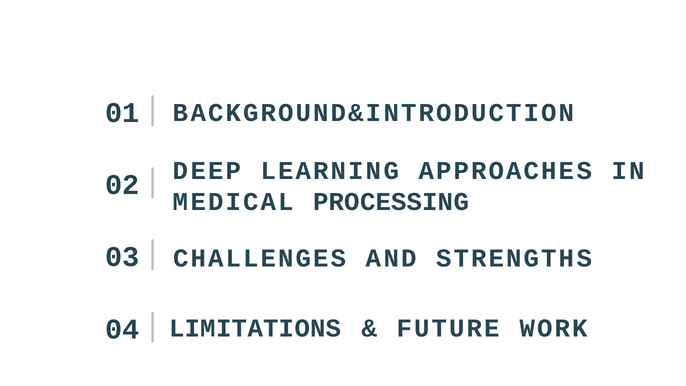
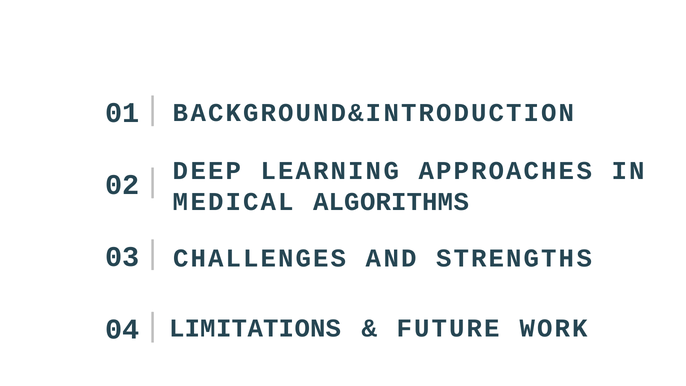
PROCESSING: PROCESSING -> ALGORITHMS
